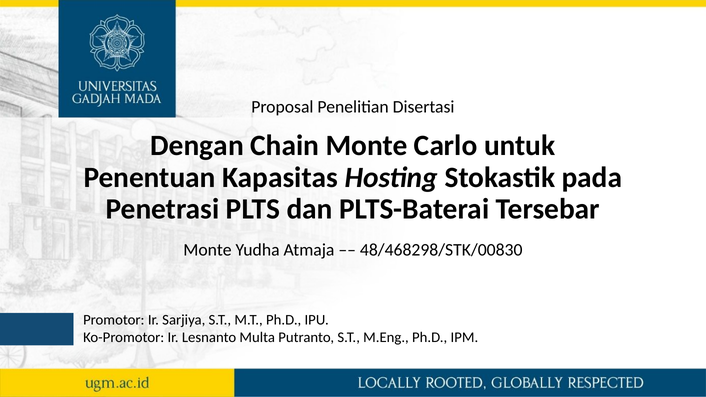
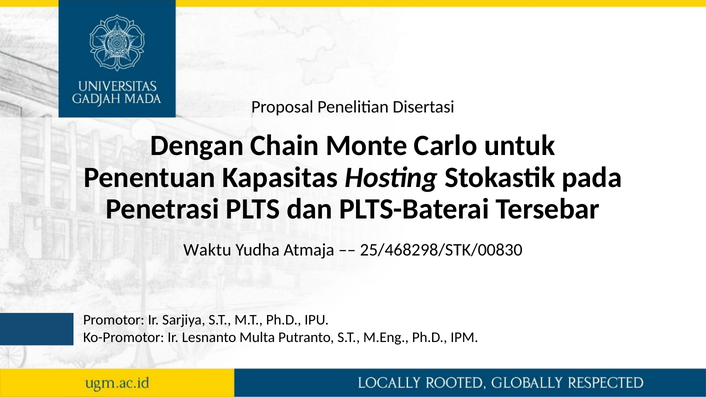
Monte at (207, 250): Monte -> Waktu
48/468298/STK/00830: 48/468298/STK/00830 -> 25/468298/STK/00830
